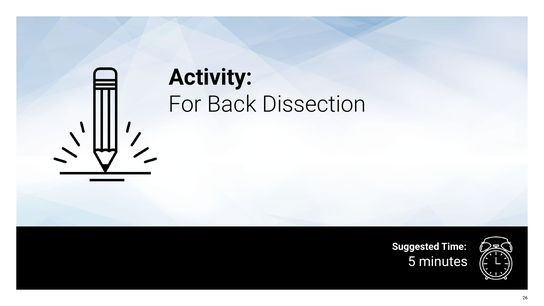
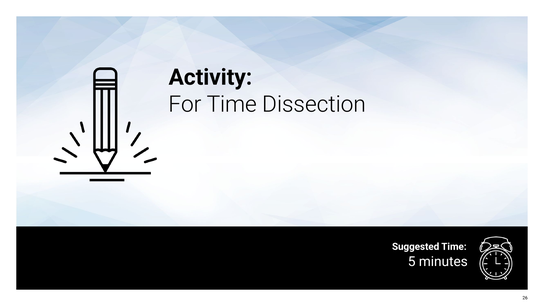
For Back: Back -> Time
